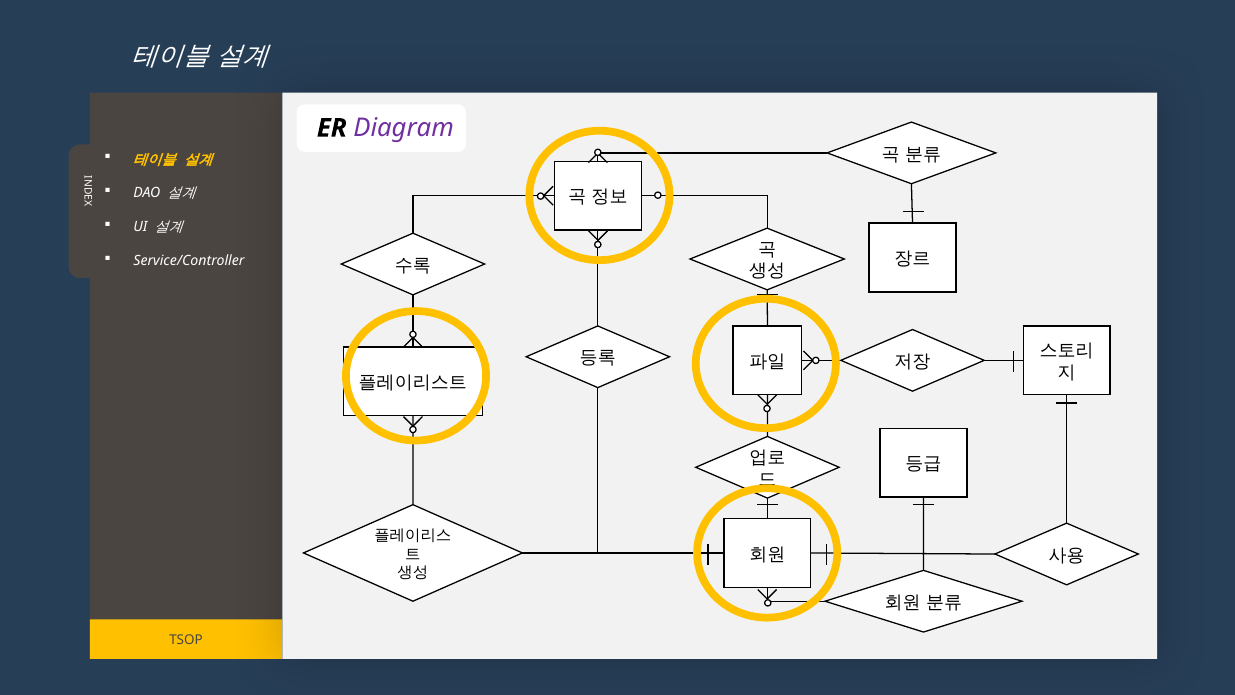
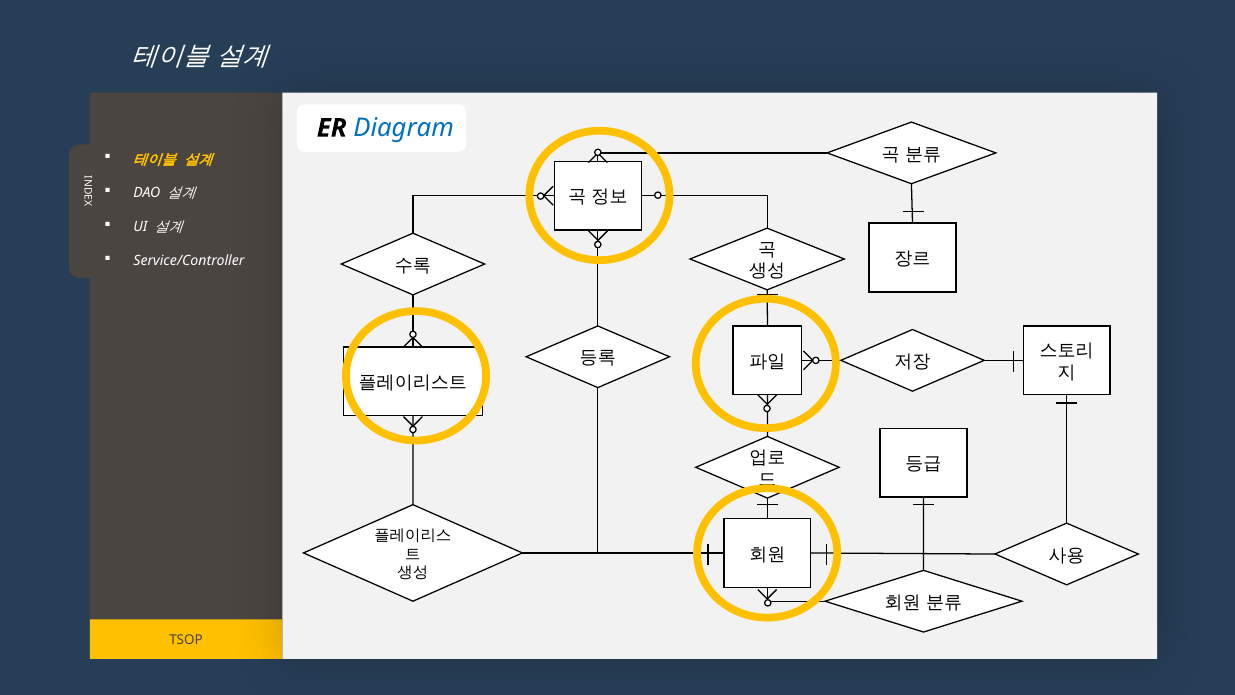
Diagram colour: purple -> blue
